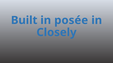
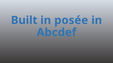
Closely: Closely -> Abcdef
